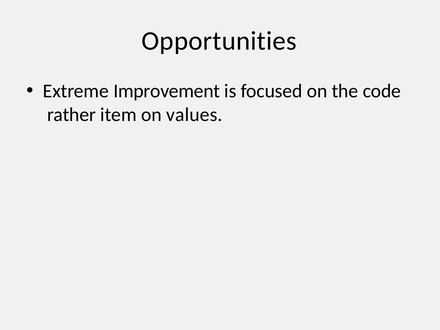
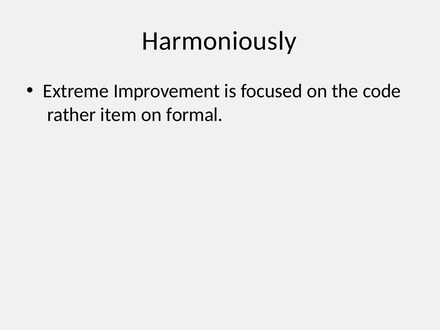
Opportunities: Opportunities -> Harmoniously
values: values -> formal
